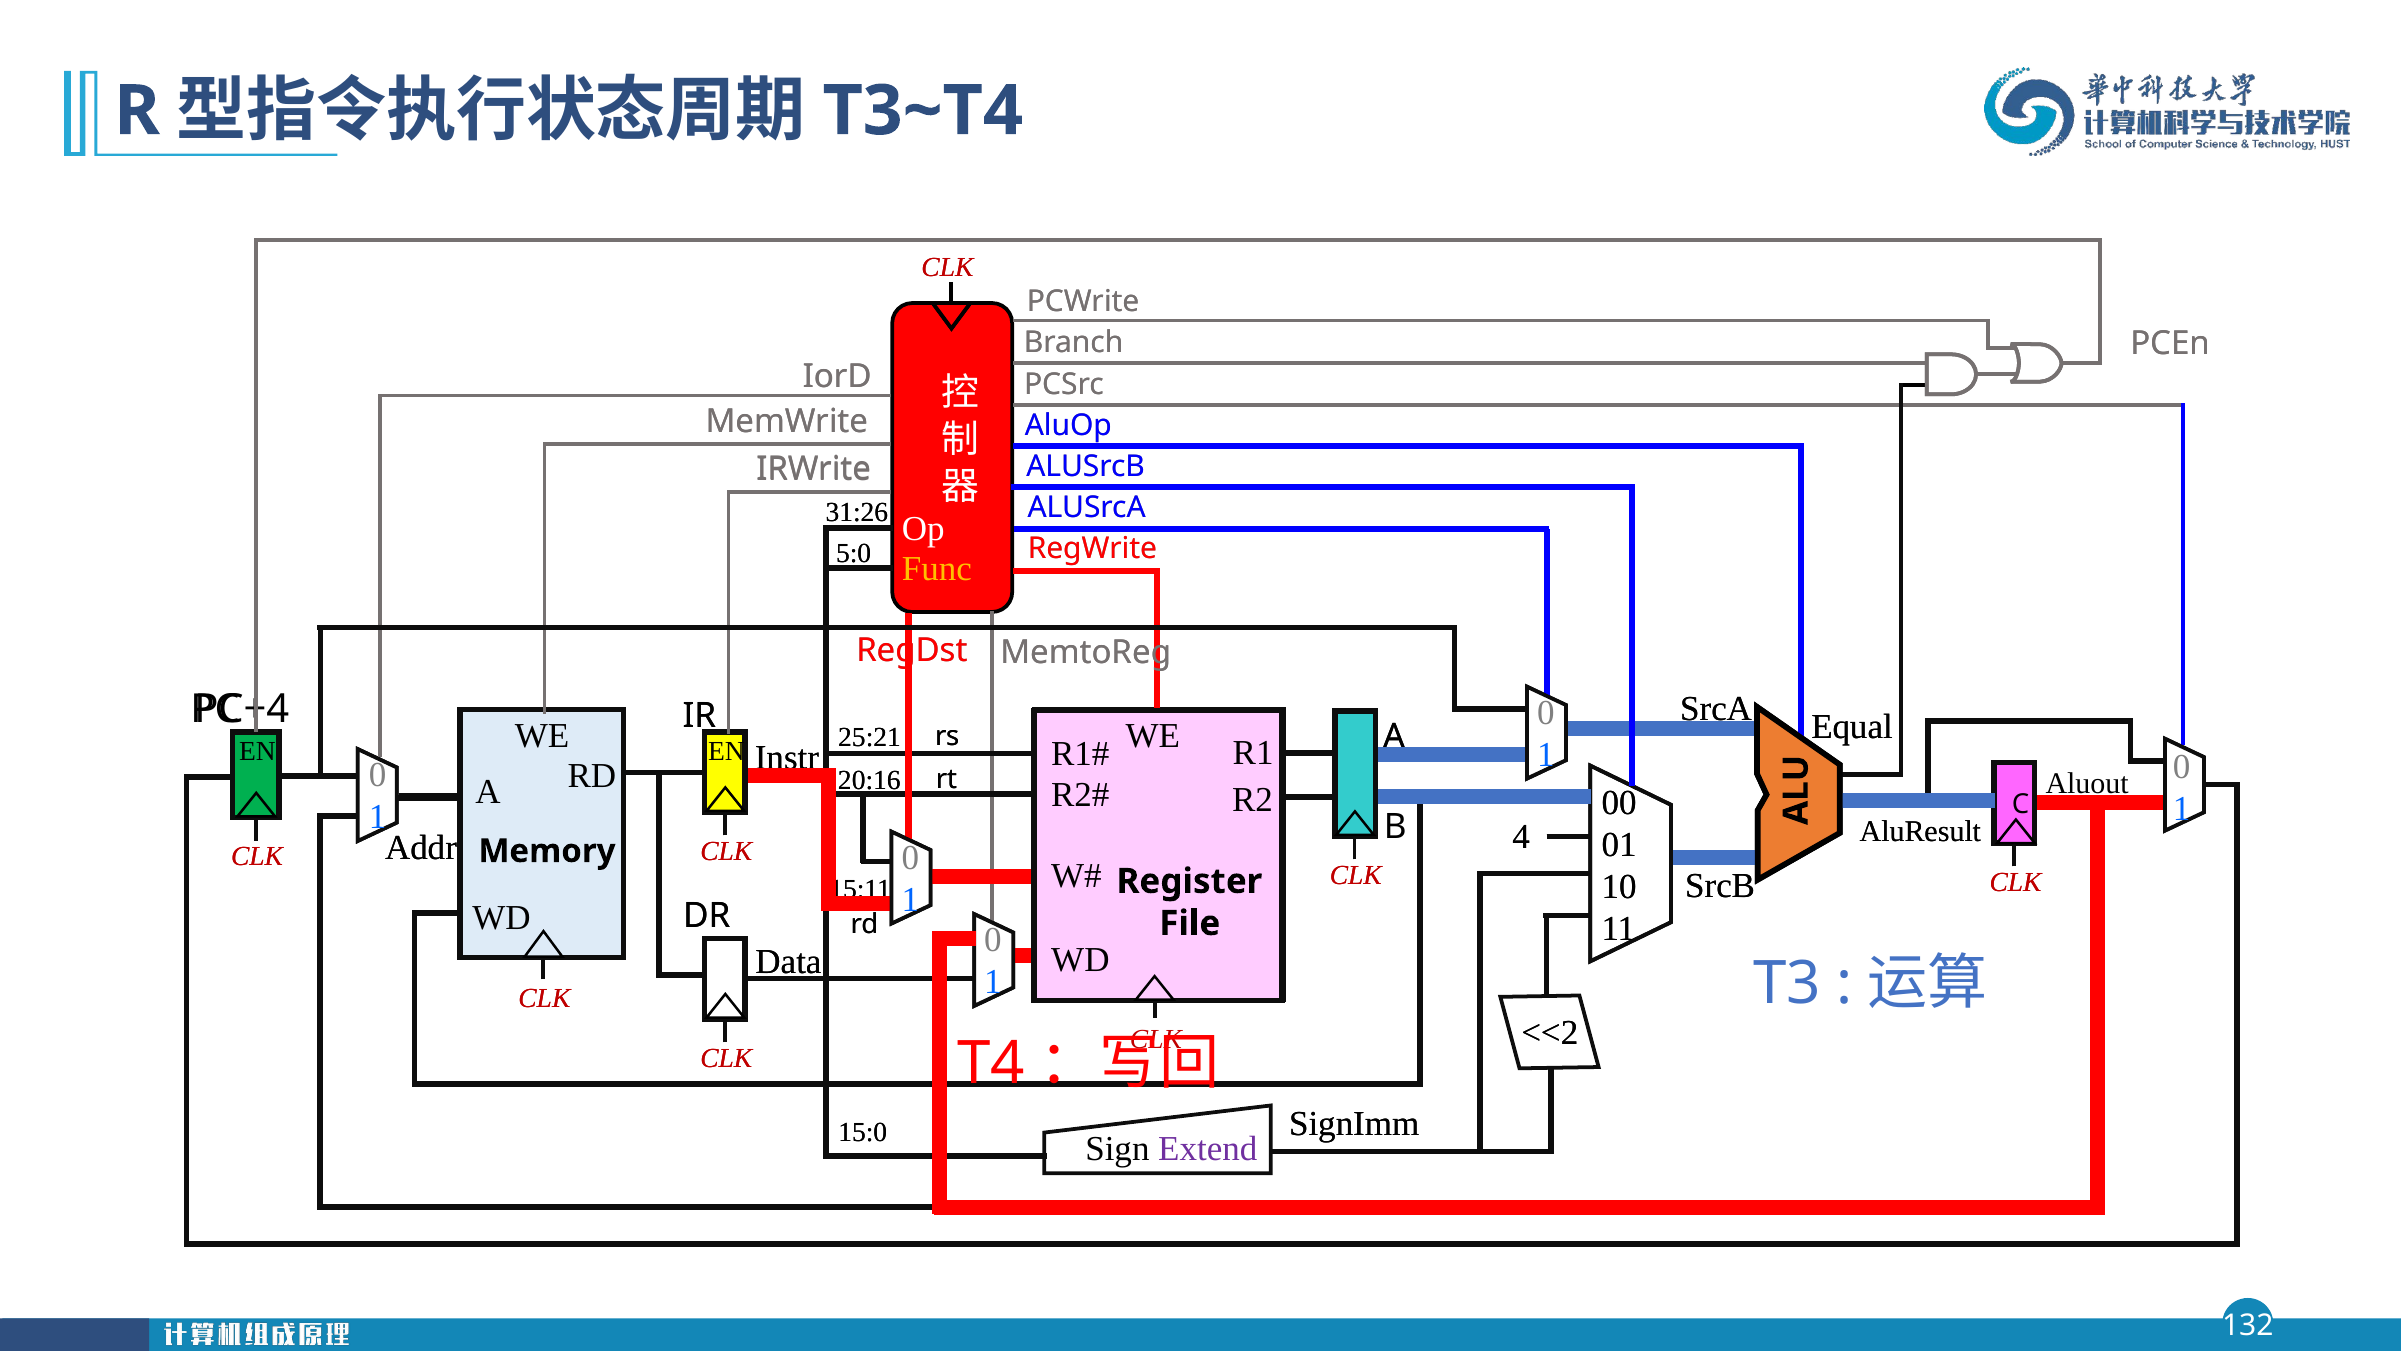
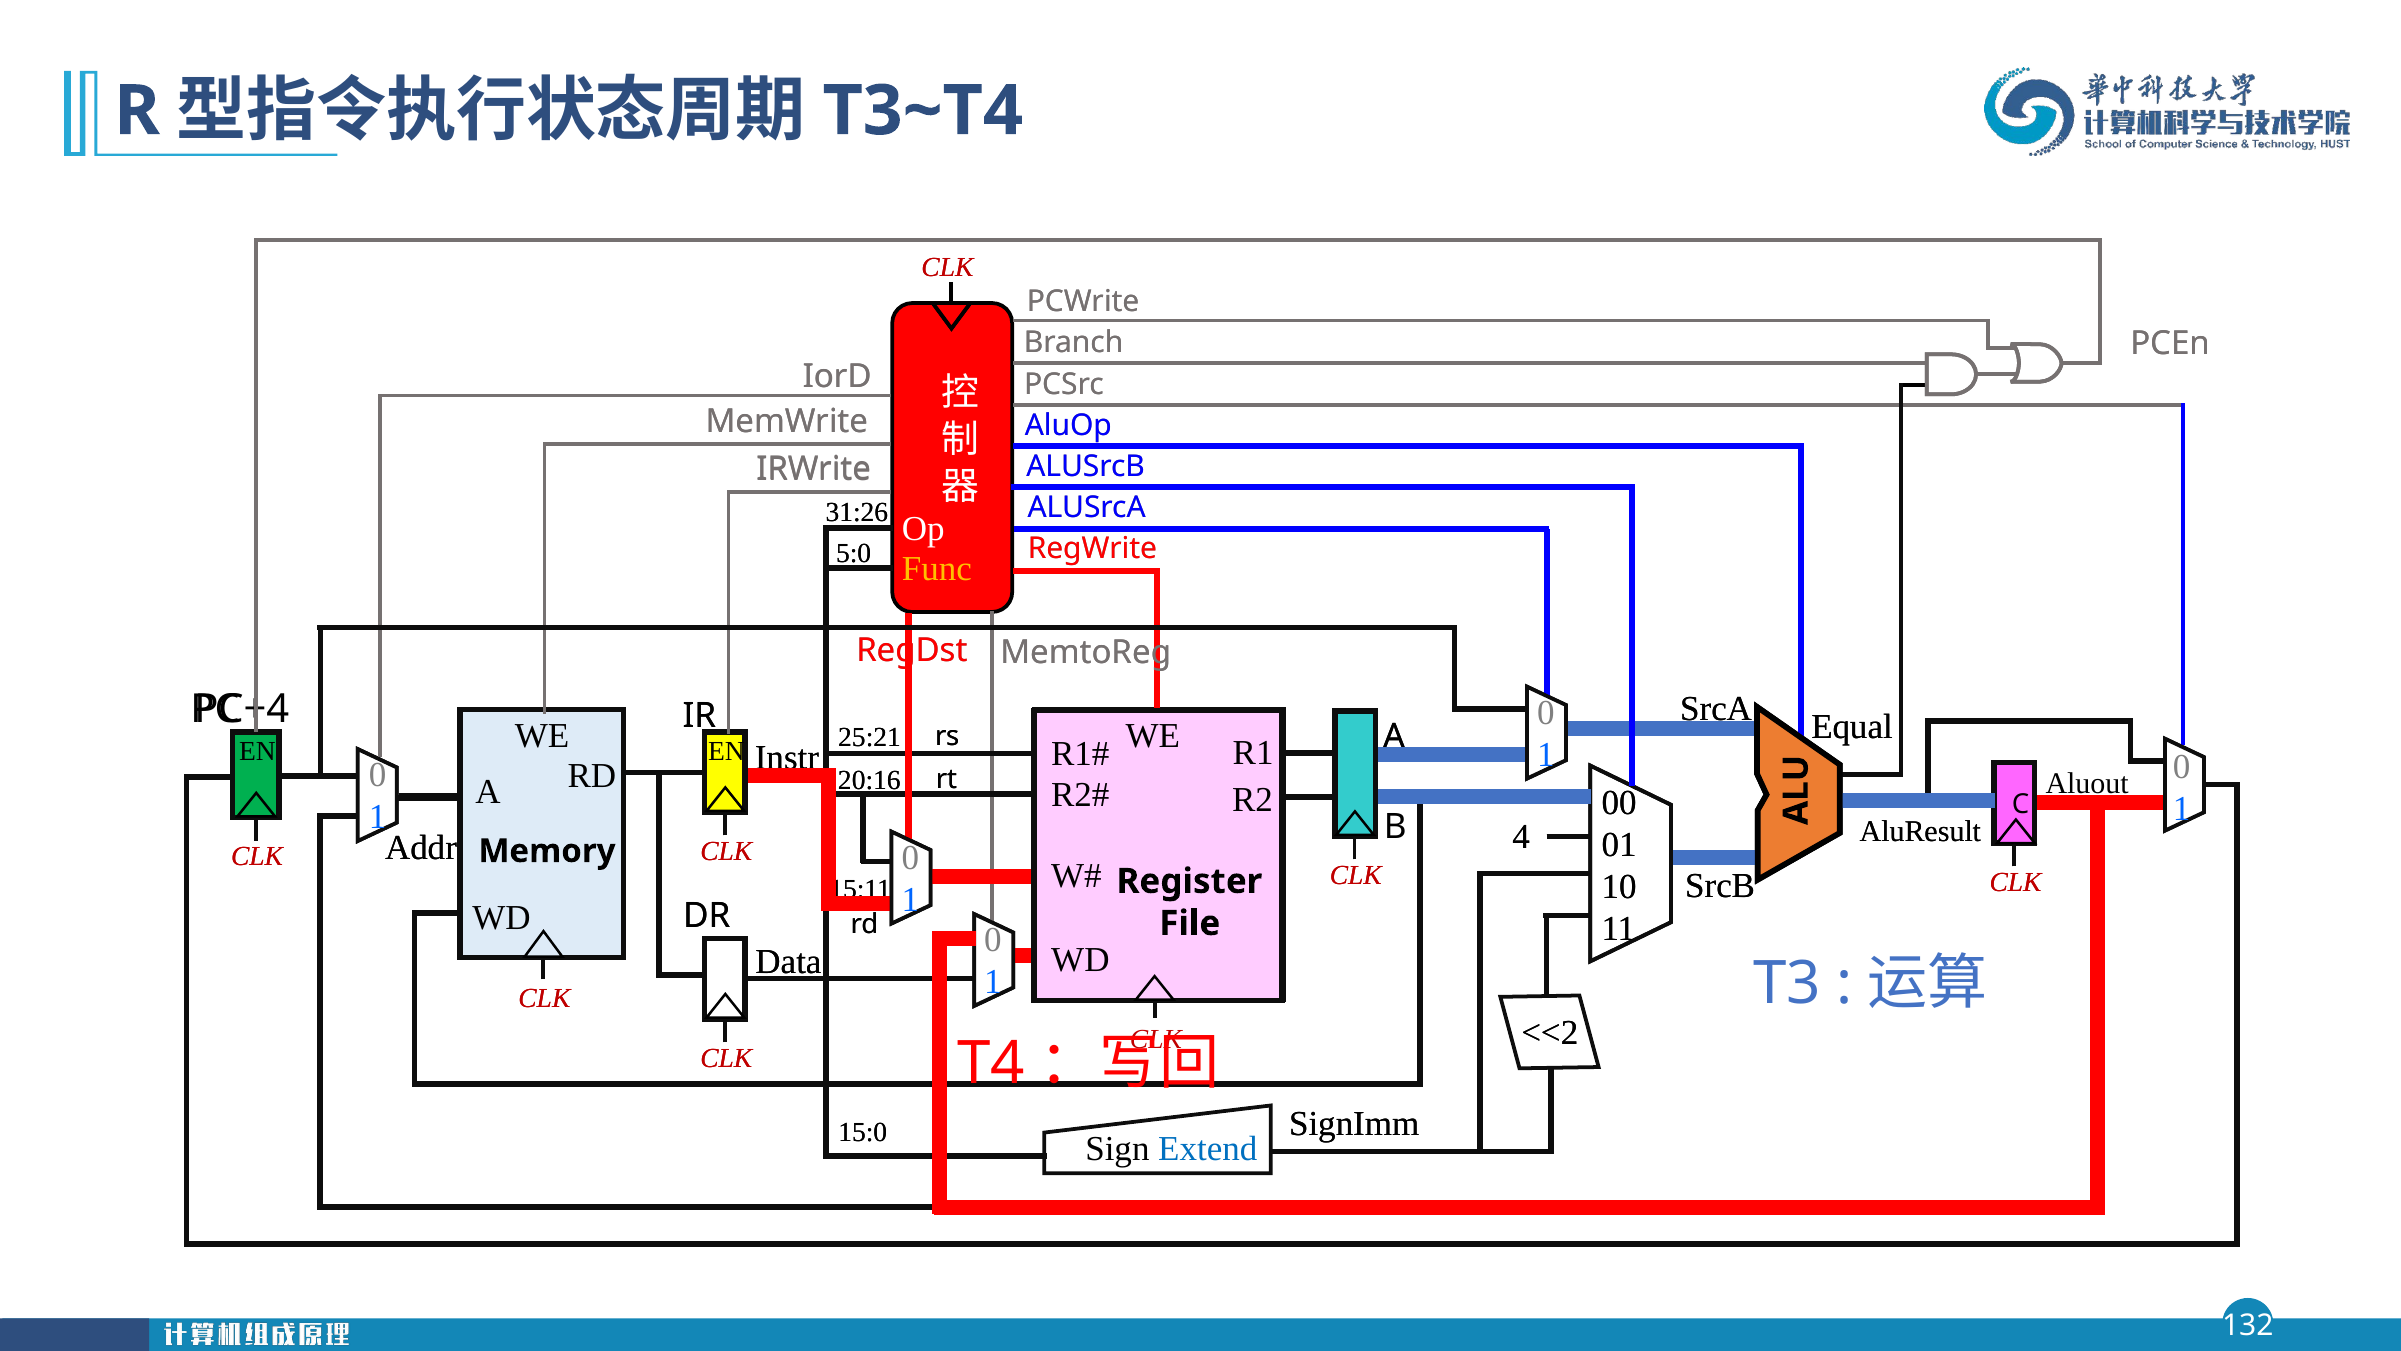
Extend colour: purple -> blue
